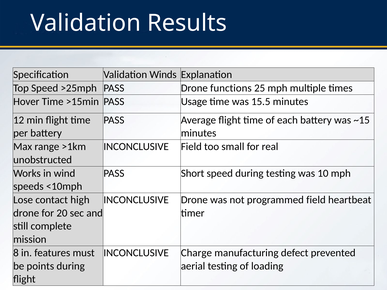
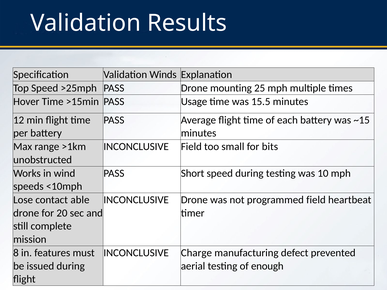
functions: functions -> mounting
real: real -> bits
high: high -> able
points: points -> issued
loading: loading -> enough
